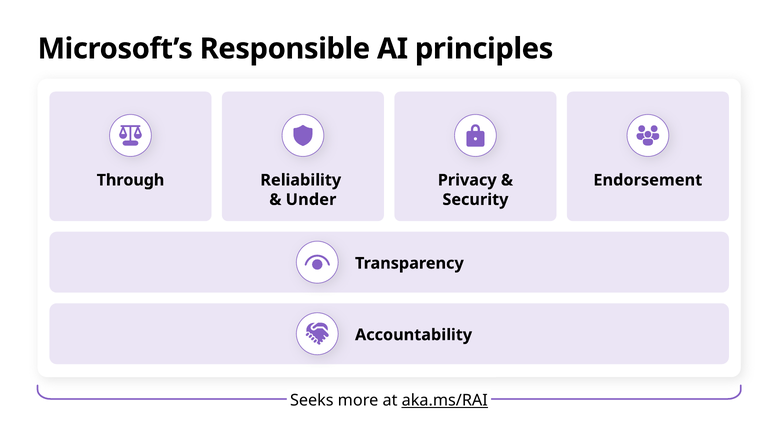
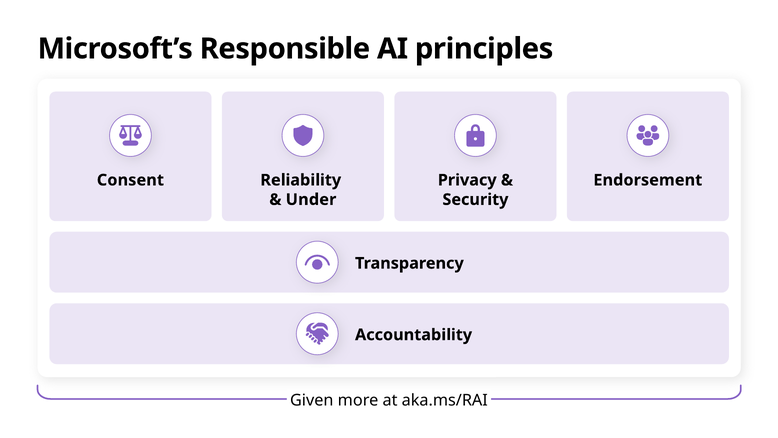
Through: Through -> Consent
Seeks: Seeks -> Given
aka.ms/RAI underline: present -> none
